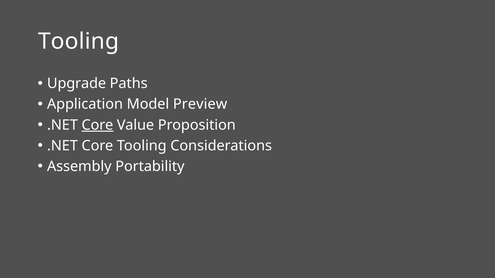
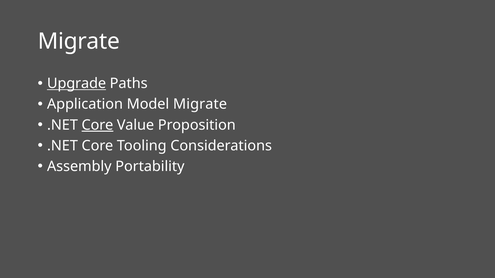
Tooling at (79, 42): Tooling -> Migrate
Upgrade underline: none -> present
Model Preview: Preview -> Migrate
